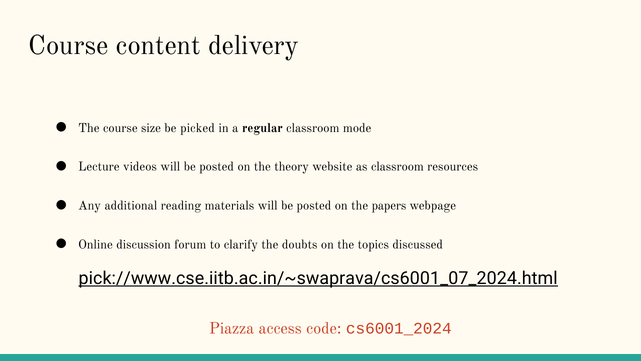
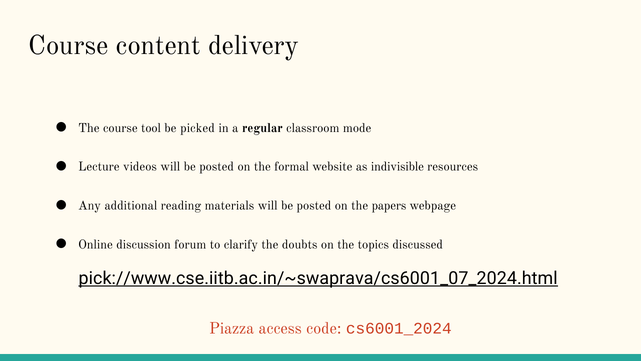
size: size -> tool
theory: theory -> formal
as classroom: classroom -> indivisible
